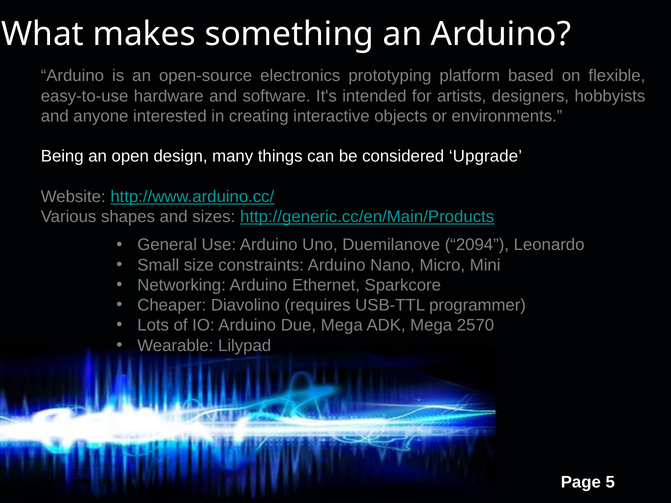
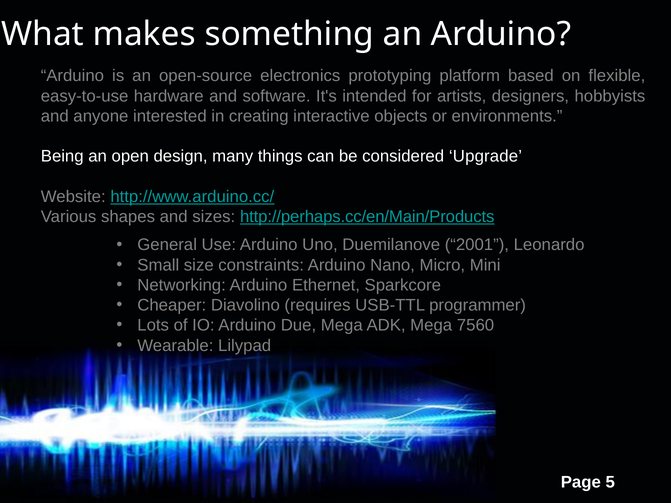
http://generic.cc/en/Main/Products: http://generic.cc/en/Main/Products -> http://perhaps.cc/en/Main/Products
2094: 2094 -> 2001
2570: 2570 -> 7560
